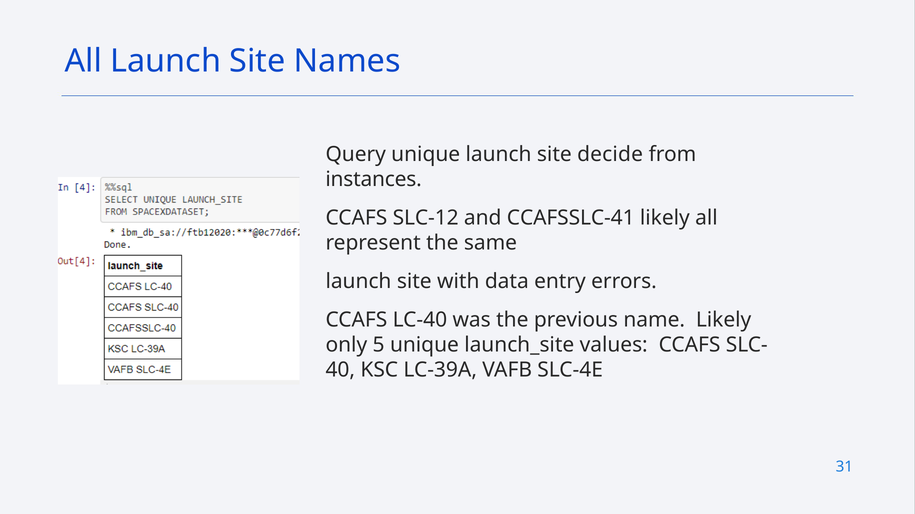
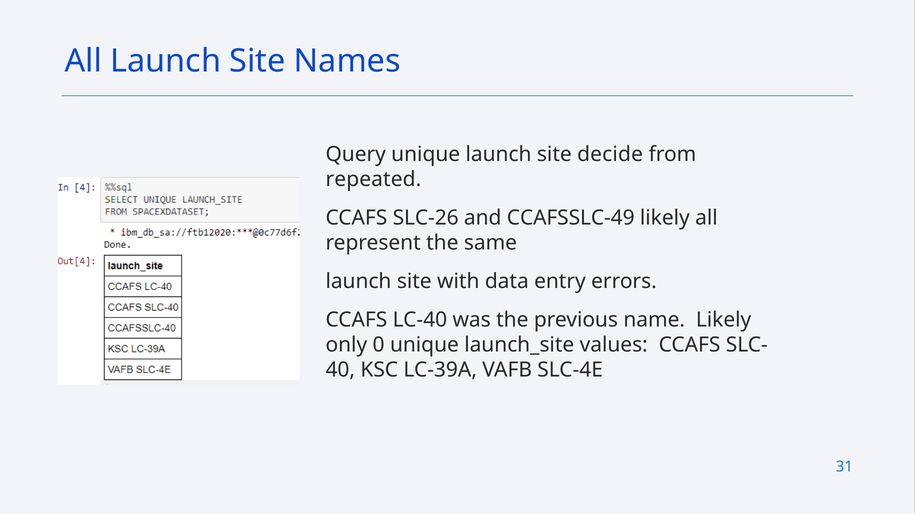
instances: instances -> repeated
SLC-12: SLC-12 -> SLC-26
CCAFSSLC-41: CCAFSSLC-41 -> CCAFSSLC-49
5: 5 -> 0
